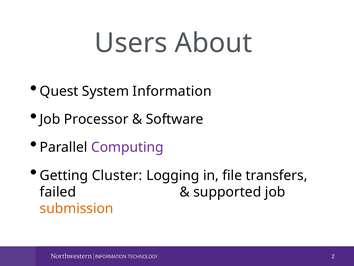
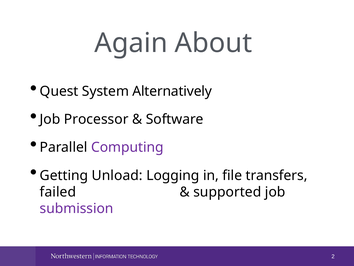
Users: Users -> Again
Information: Information -> Alternatively
Cluster: Cluster -> Unload
submission colour: orange -> purple
